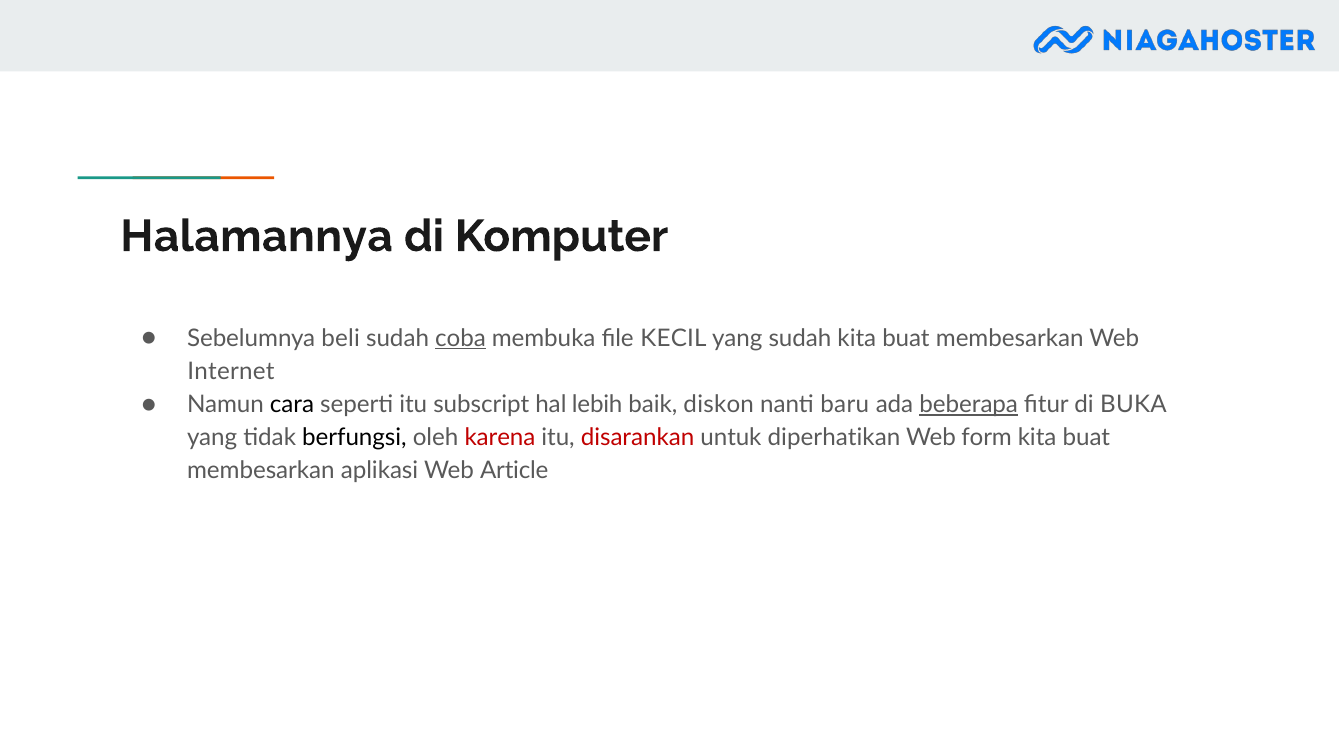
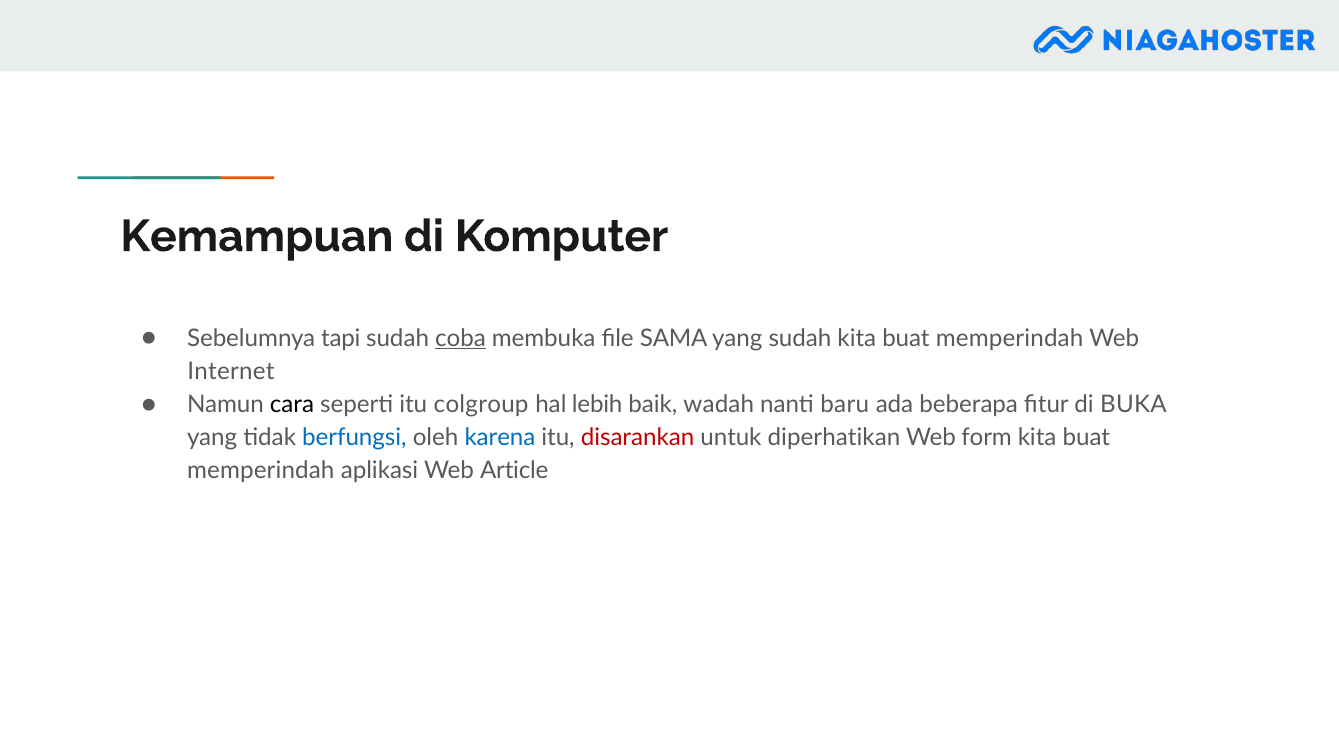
Halamannya: Halamannya -> Kemampuan
beli: beli -> tapi
KECIL: KECIL -> SAMA
sudah kita buat membesarkan: membesarkan -> memperindah
subscript: subscript -> colgroup
diskon: diskon -> wadah
beberapa underline: present -> none
berfungsi colour: black -> blue
karena colour: red -> blue
membesarkan at (261, 471): membesarkan -> memperindah
